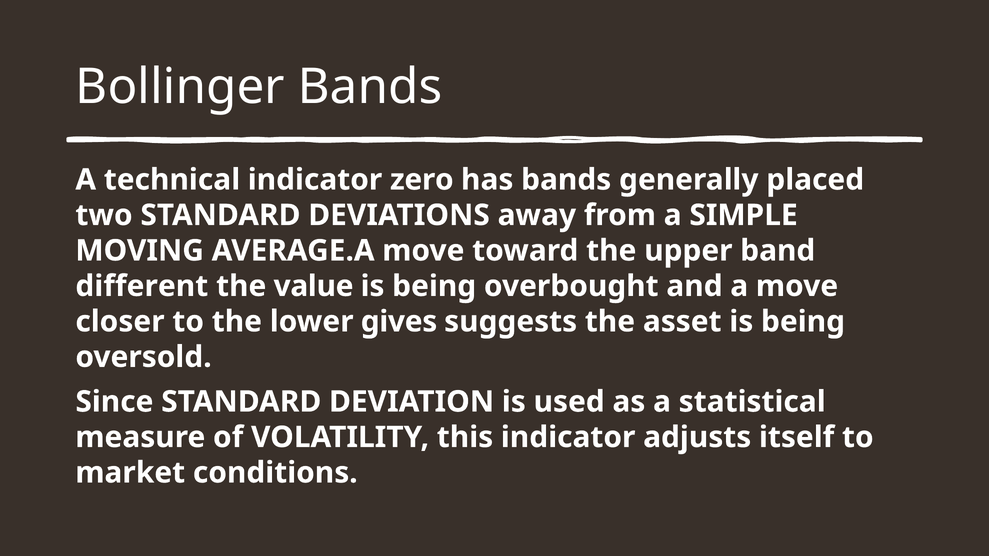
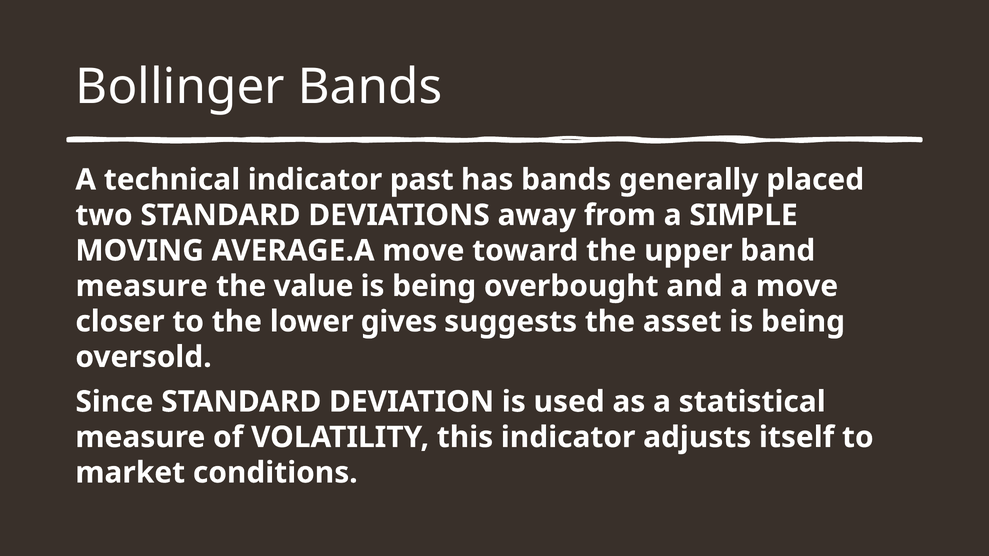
zero: zero -> past
different at (142, 286): different -> measure
